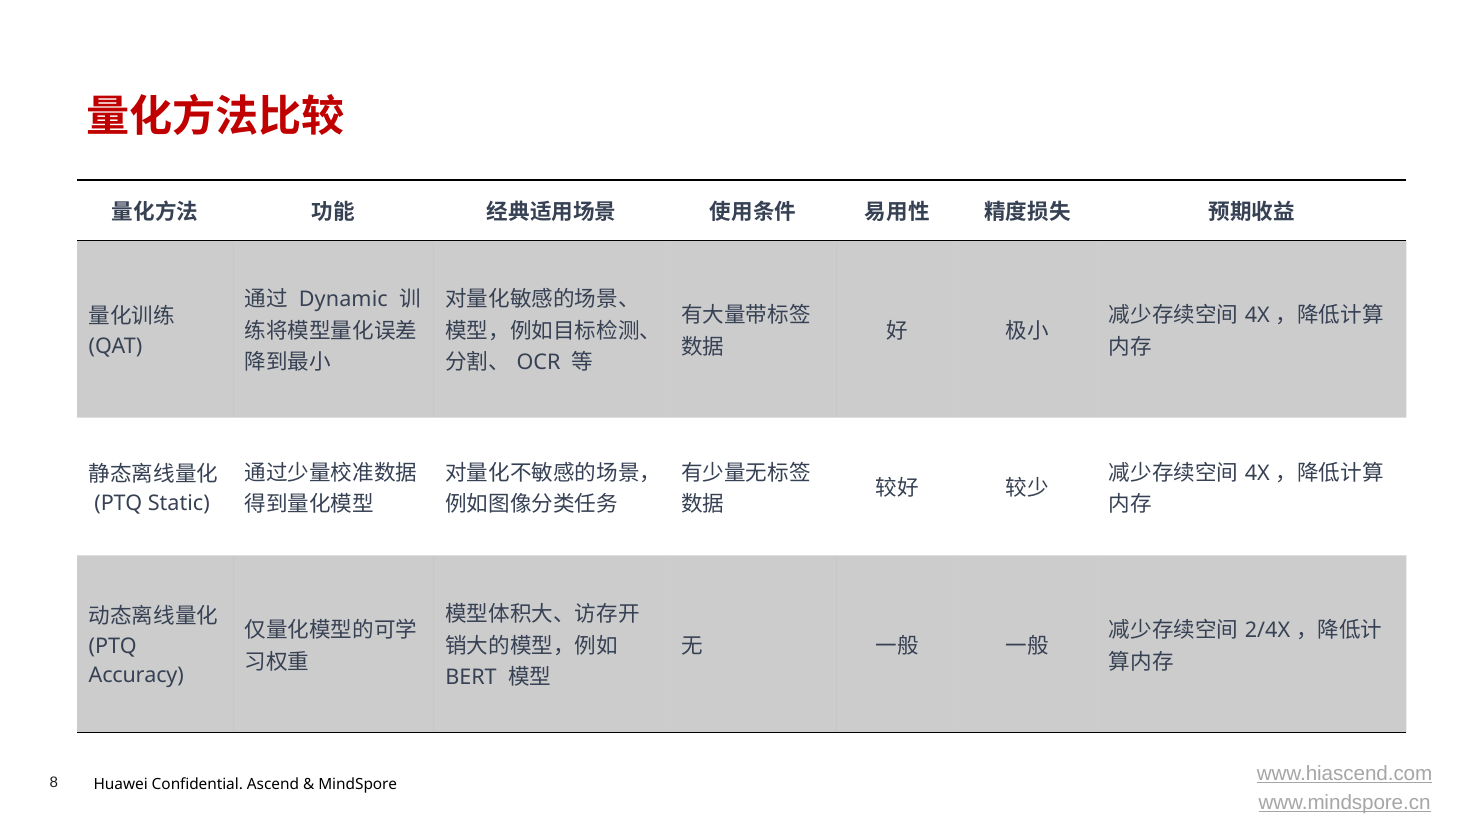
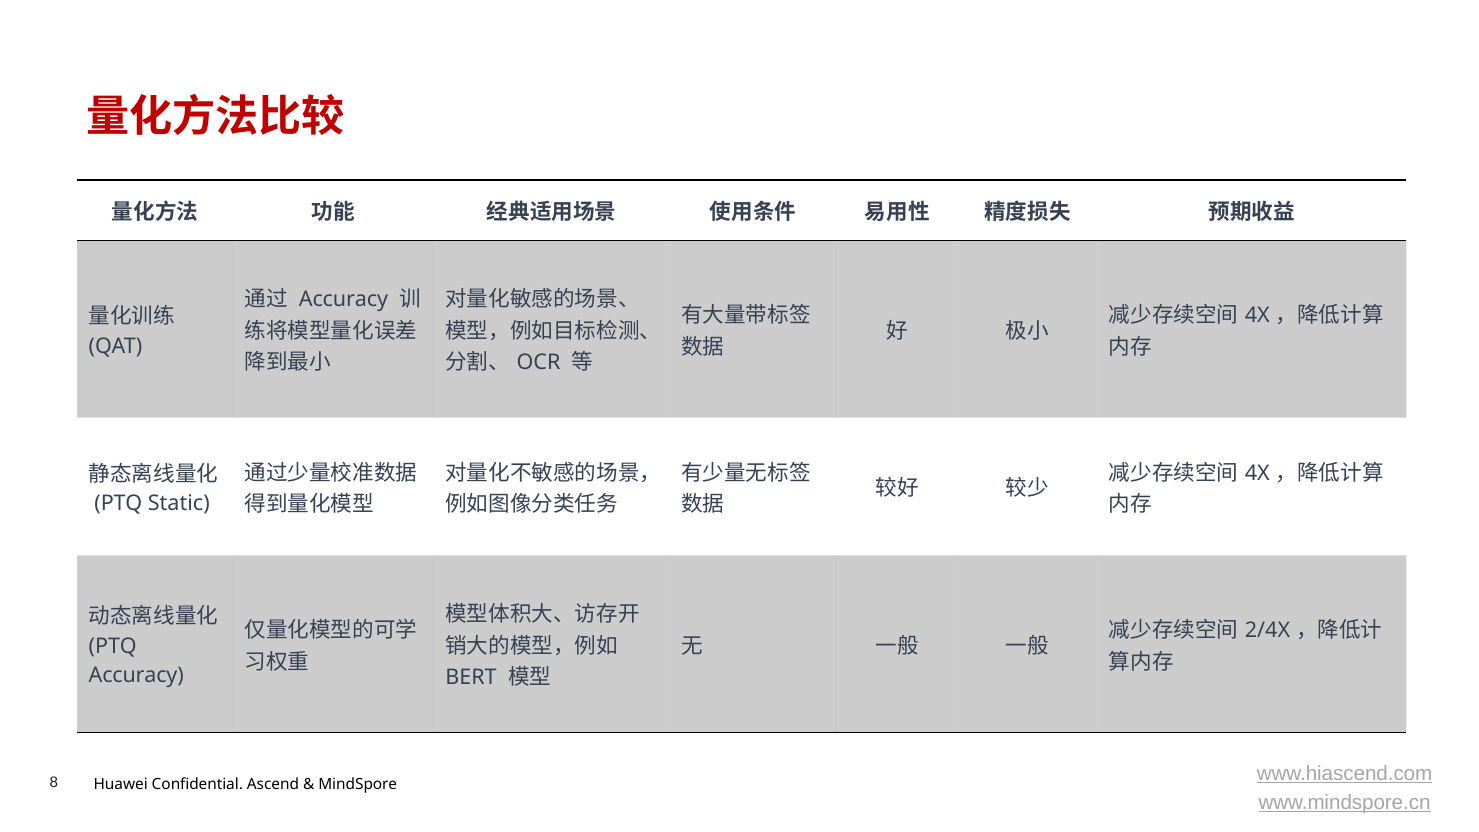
Dynamic at (343, 300): Dynamic -> Accuracy
